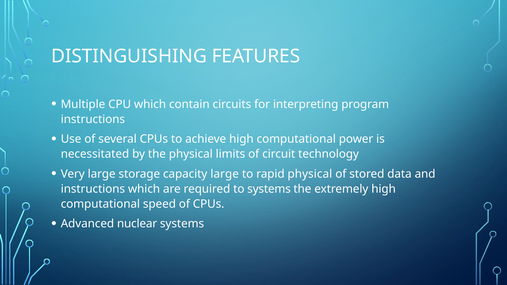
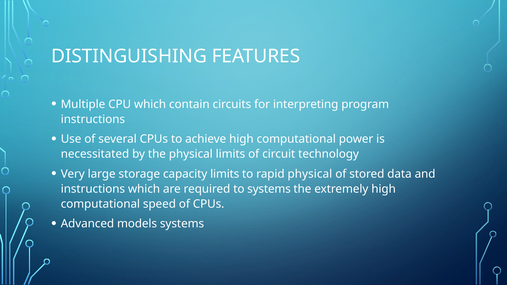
capacity large: large -> limits
nuclear: nuclear -> models
